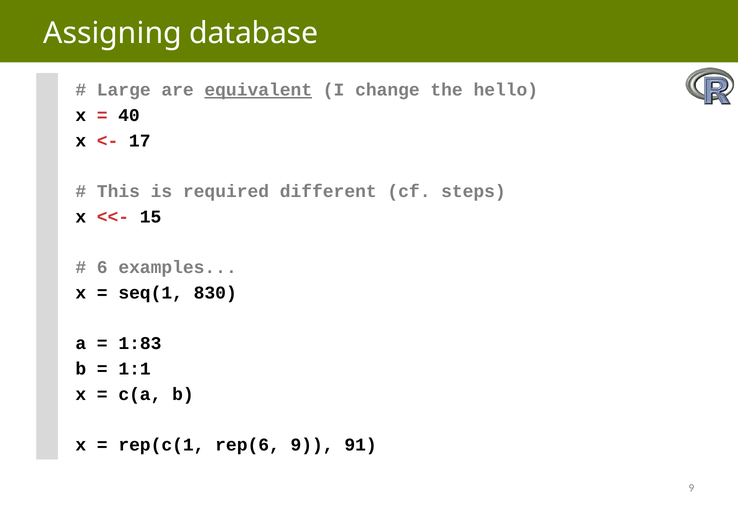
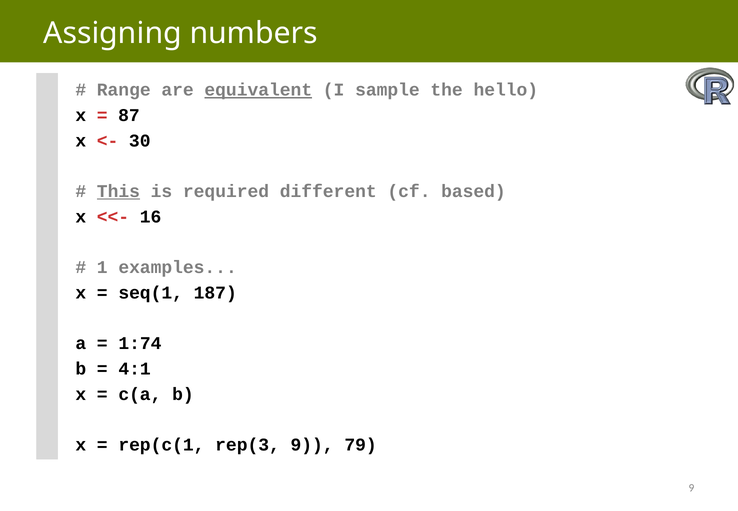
database: database -> numbers
Large: Large -> Range
change: change -> sample
40: 40 -> 87
17: 17 -> 30
This underline: none -> present
steps: steps -> based
15: 15 -> 16
6: 6 -> 1
830: 830 -> 187
1:83: 1:83 -> 1:74
1:1: 1:1 -> 4:1
rep(6: rep(6 -> rep(3
91: 91 -> 79
